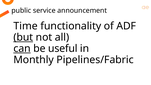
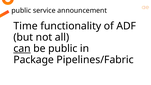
but underline: present -> none
be useful: useful -> public
Monthly: Monthly -> Package
